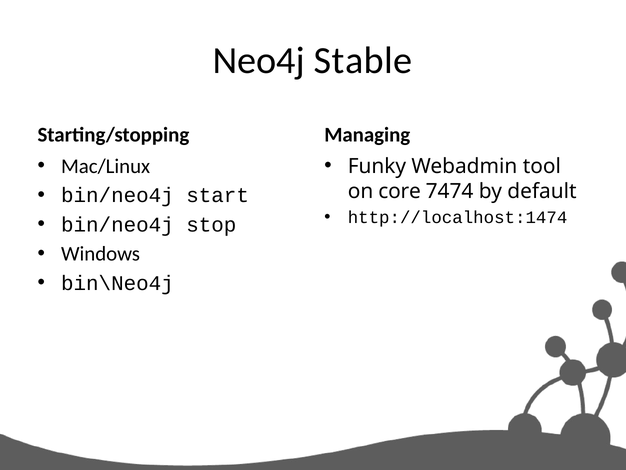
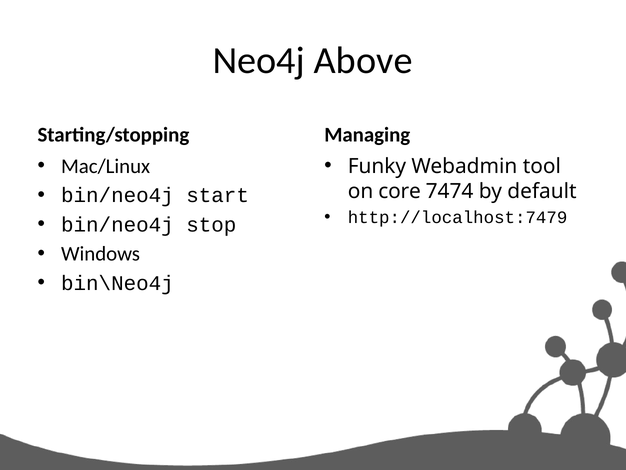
Stable: Stable -> Above
http://localhost:1474: http://localhost:1474 -> http://localhost:7479
